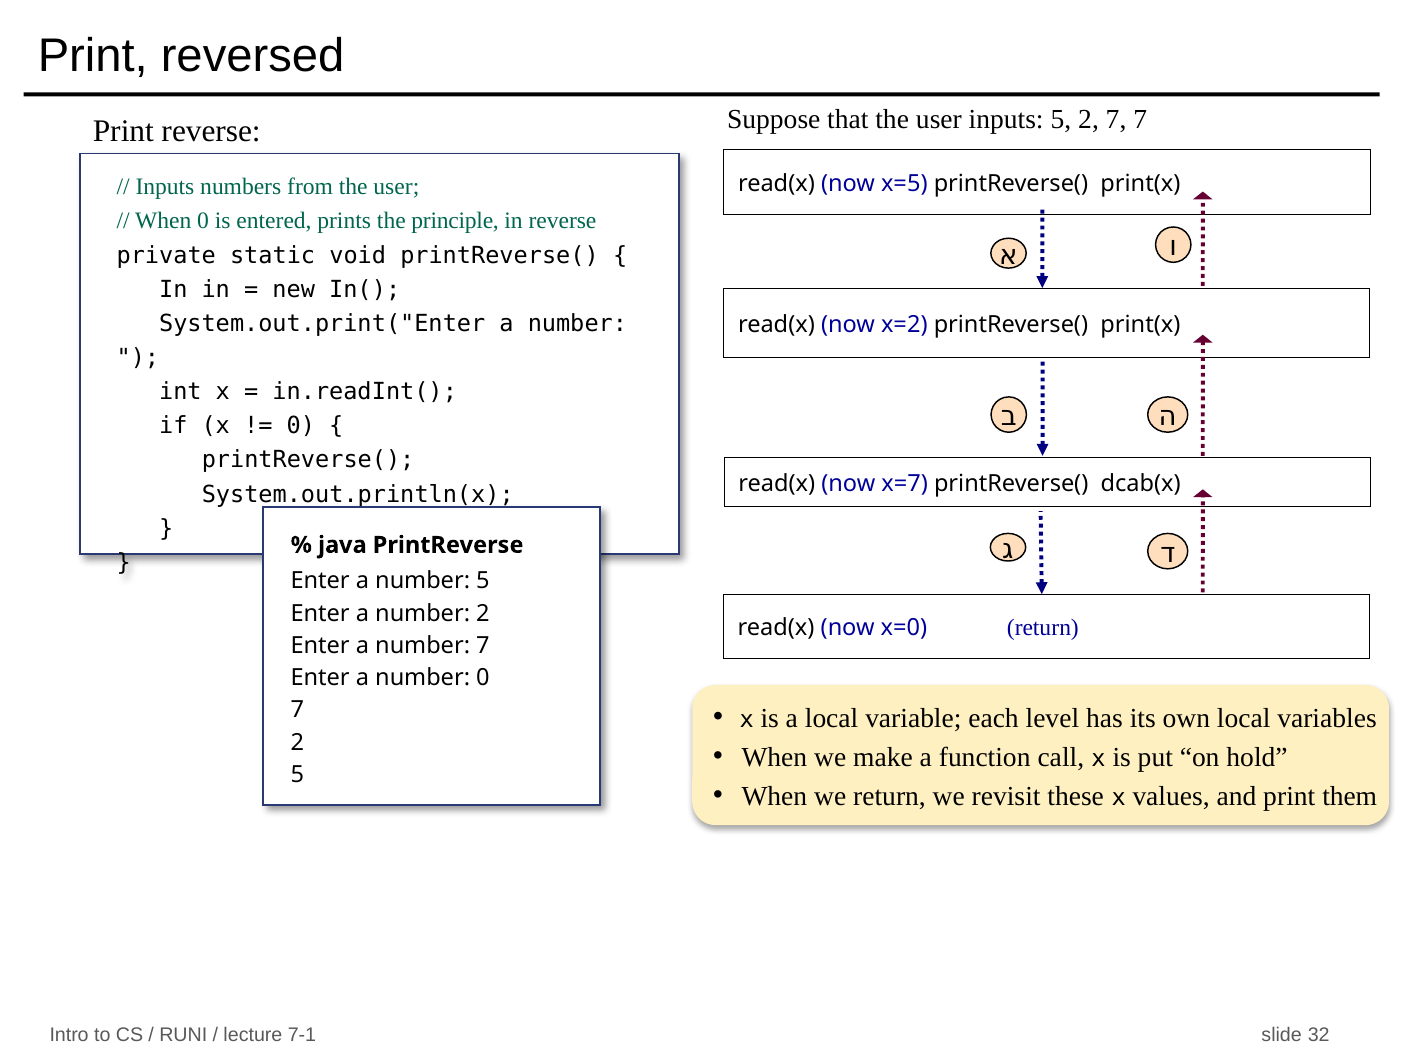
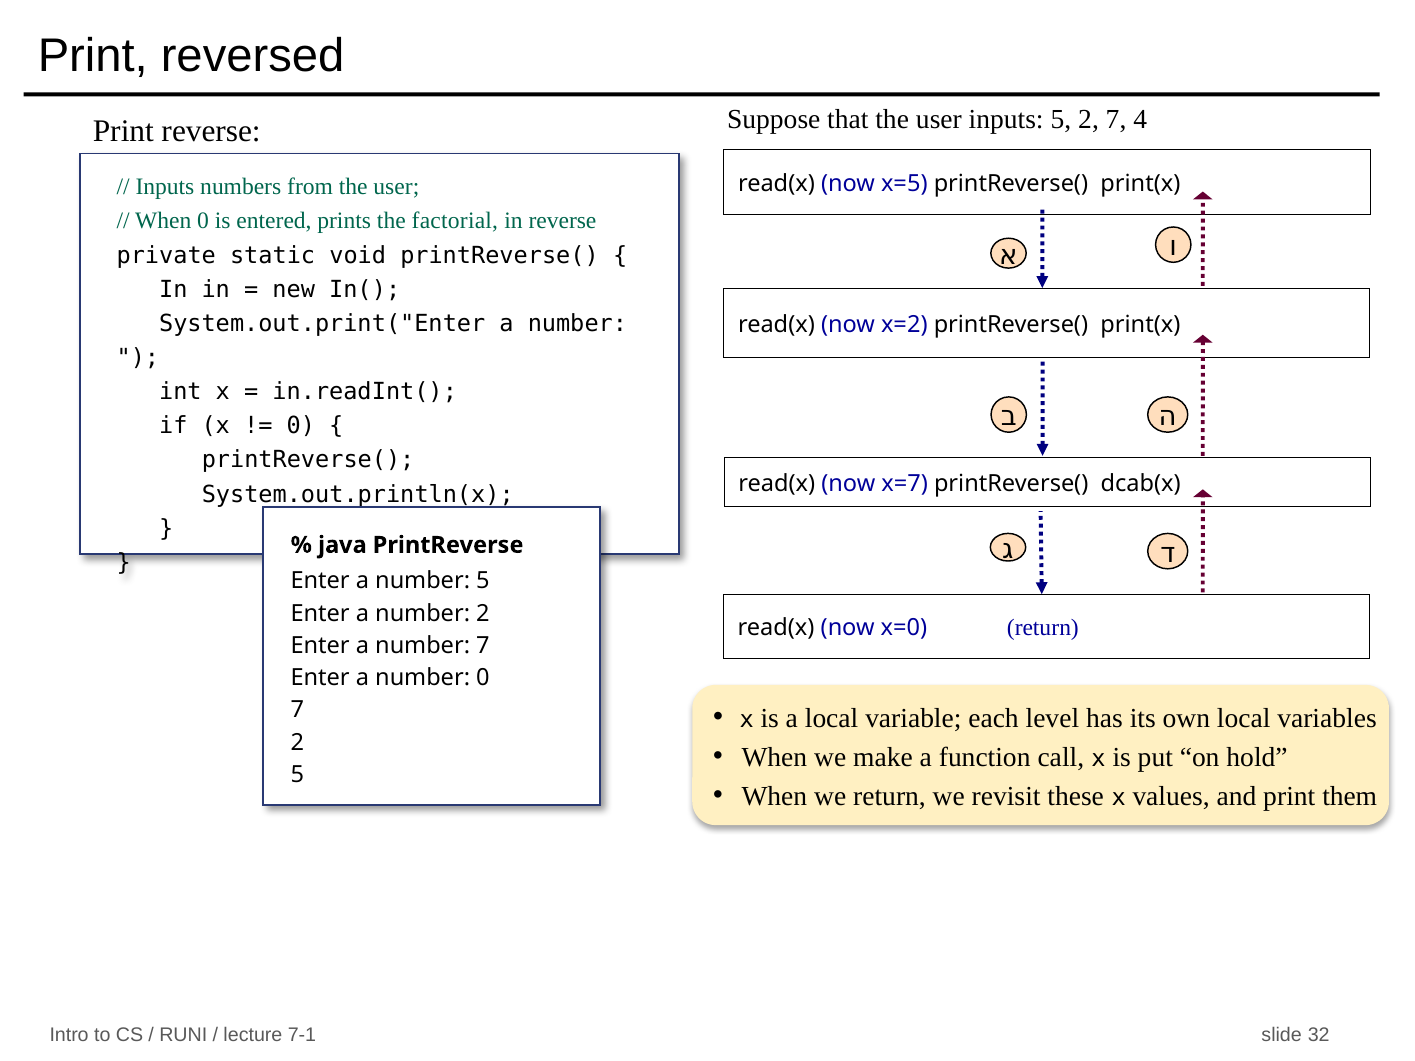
7 7: 7 -> 4
principle: principle -> factorial
